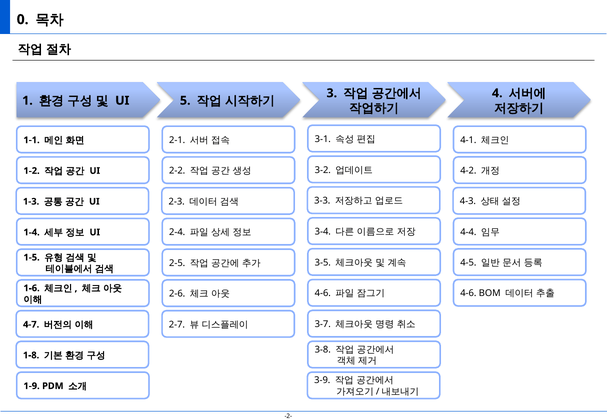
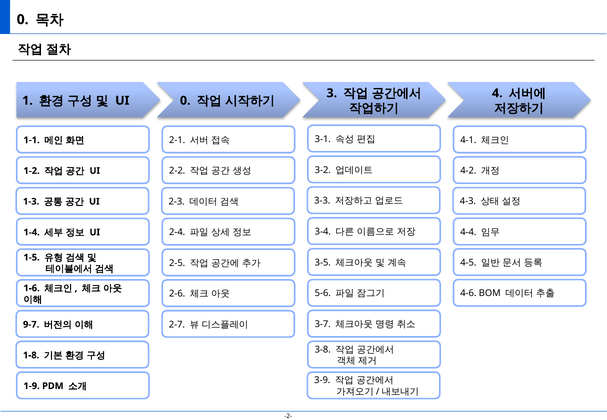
UI 5: 5 -> 0
4-6 at (323, 294): 4-6 -> 5-6
4-7: 4-7 -> 9-7
